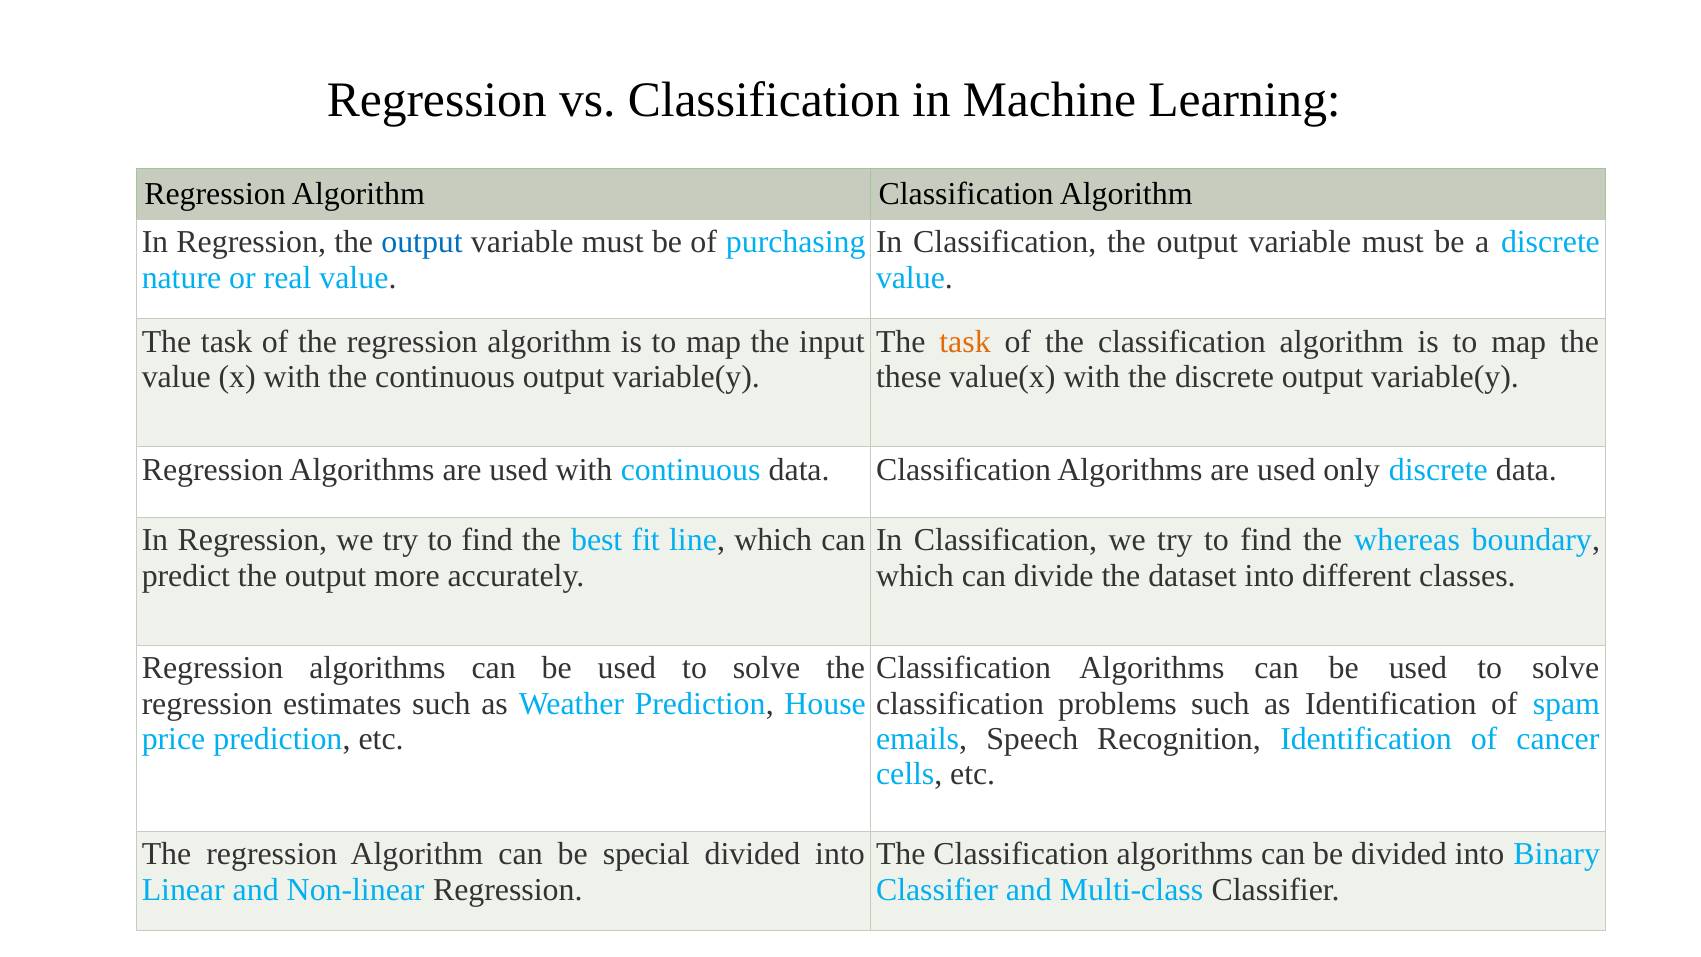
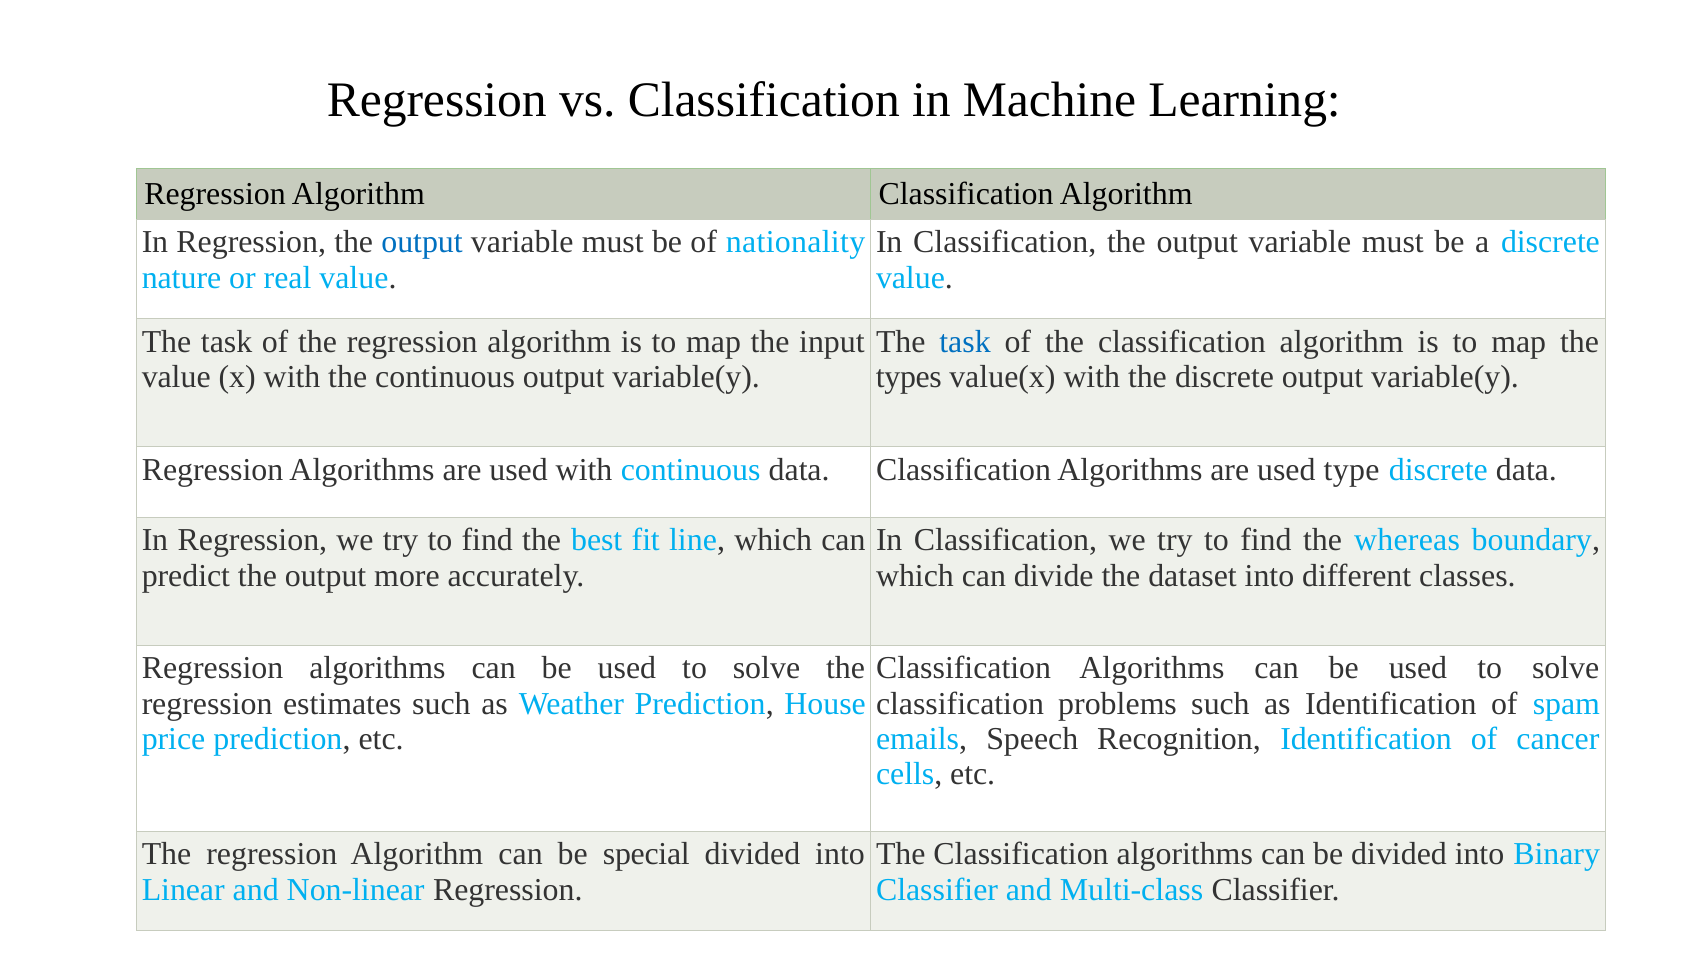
purchasing: purchasing -> nationality
task at (965, 342) colour: orange -> blue
these: these -> types
only: only -> type
